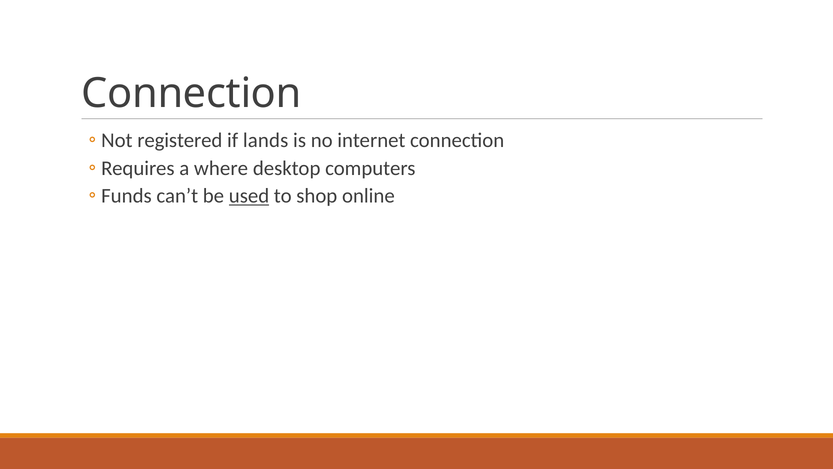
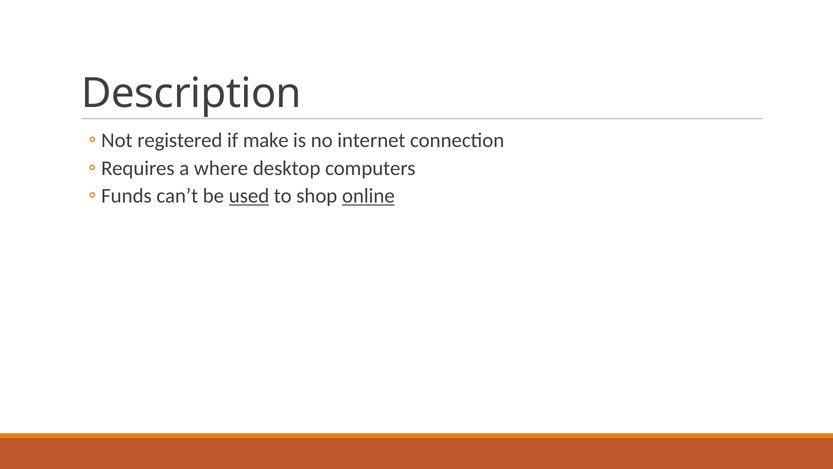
Connection at (191, 93): Connection -> Description
lands: lands -> make
online underline: none -> present
